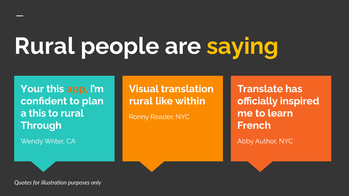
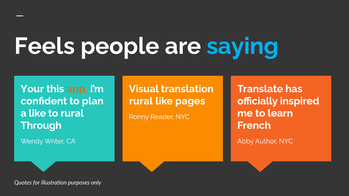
Rural at (45, 46): Rural -> Feels
saying colour: yellow -> light blue
within: within -> pages
a this: this -> like
